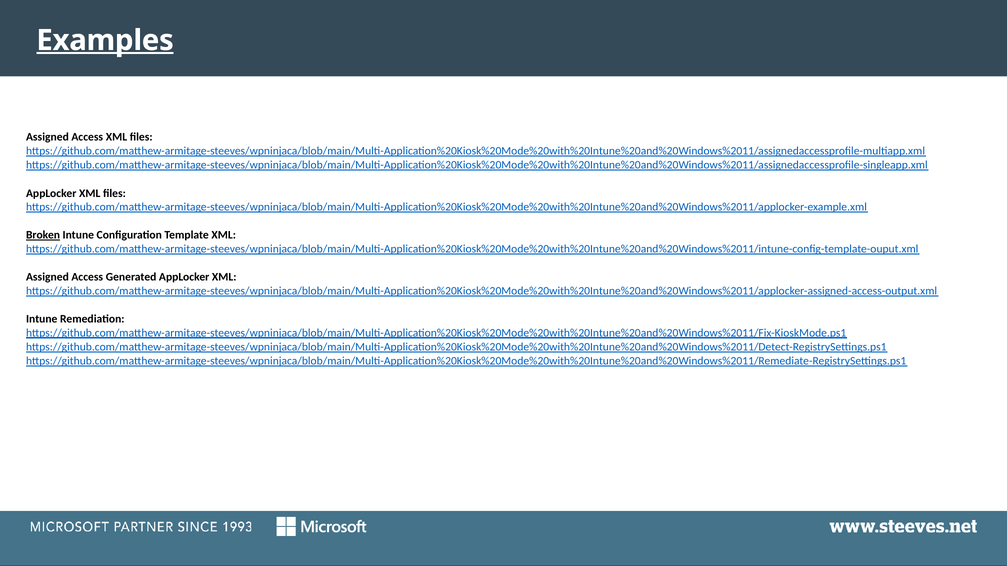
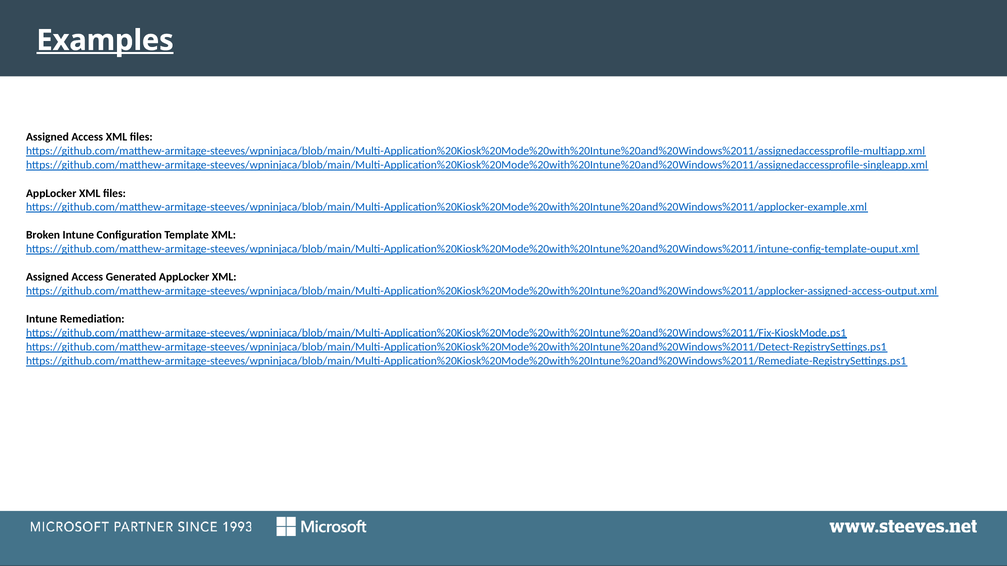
Broken underline: present -> none
